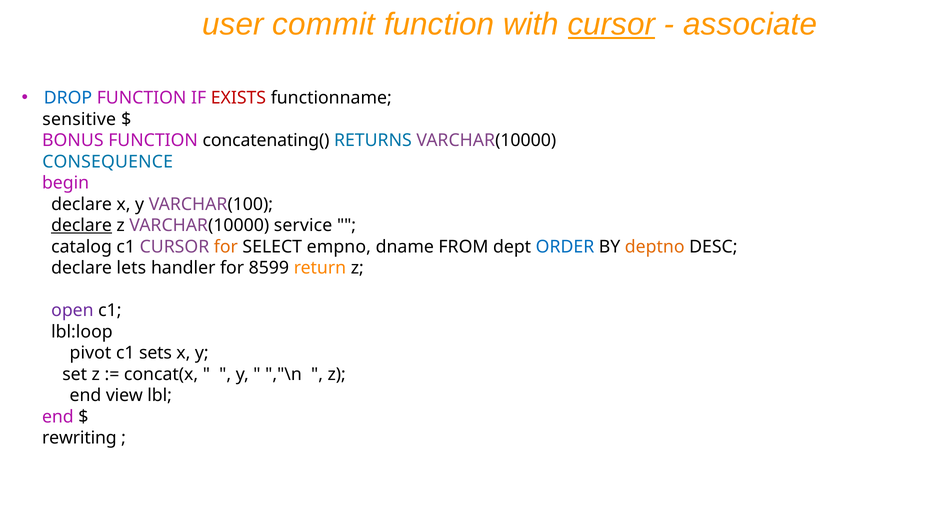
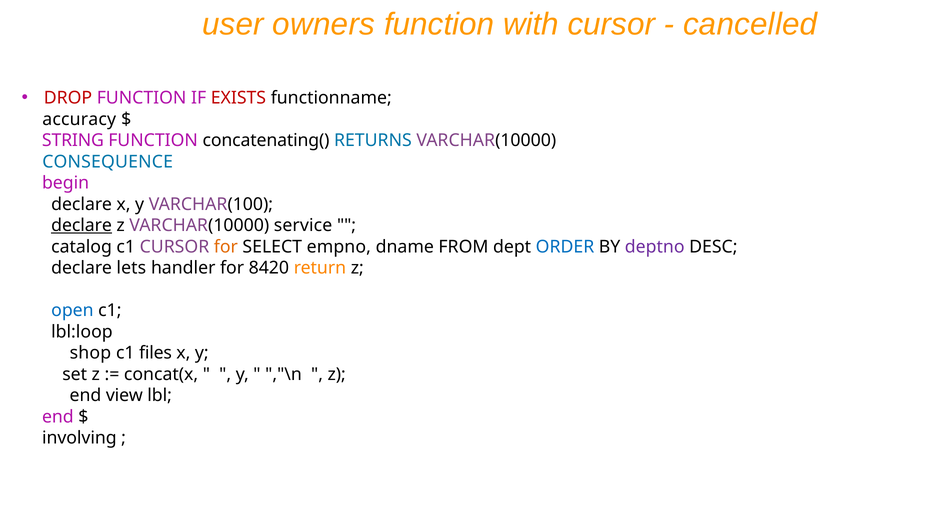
commit: commit -> owners
cursor at (611, 25) underline: present -> none
associate: associate -> cancelled
DROP colour: blue -> red
sensitive: sensitive -> accuracy
BONUS: BONUS -> STRING
deptno colour: orange -> purple
8599: 8599 -> 8420
open colour: purple -> blue
pivot: pivot -> shop
sets: sets -> files
rewriting: rewriting -> involving
